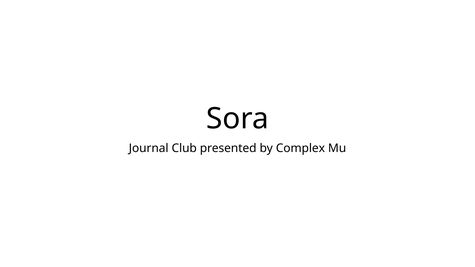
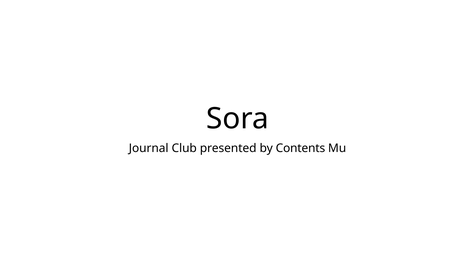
Complex: Complex -> Contents
